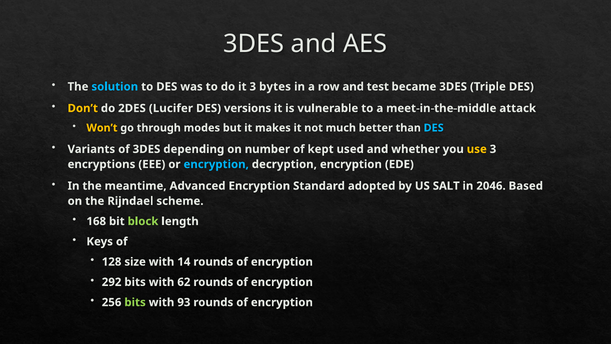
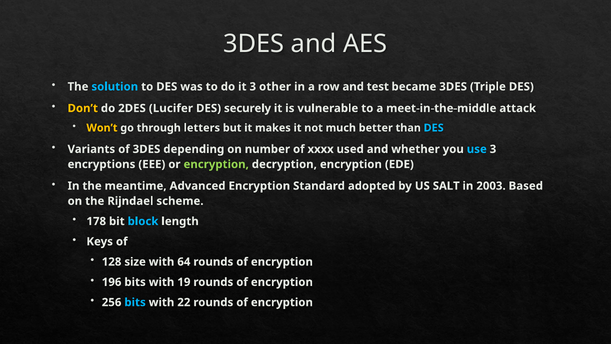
bytes: bytes -> other
versions: versions -> securely
modes: modes -> letters
kept: kept -> xxxx
use colour: yellow -> light blue
encryption at (216, 164) colour: light blue -> light green
2046: 2046 -> 2003
168: 168 -> 178
block colour: light green -> light blue
14: 14 -> 64
292: 292 -> 196
62: 62 -> 19
bits at (135, 302) colour: light green -> light blue
93: 93 -> 22
